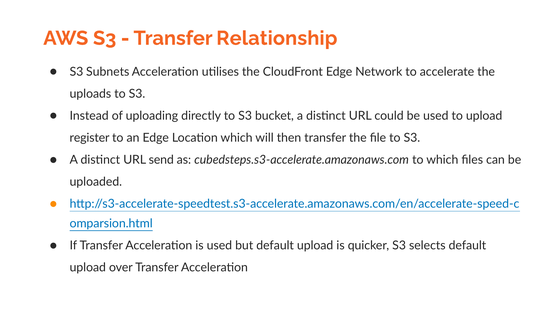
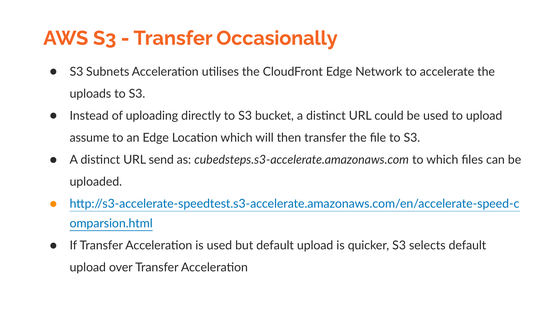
Relationship: Relationship -> Occasionally
register: register -> assume
